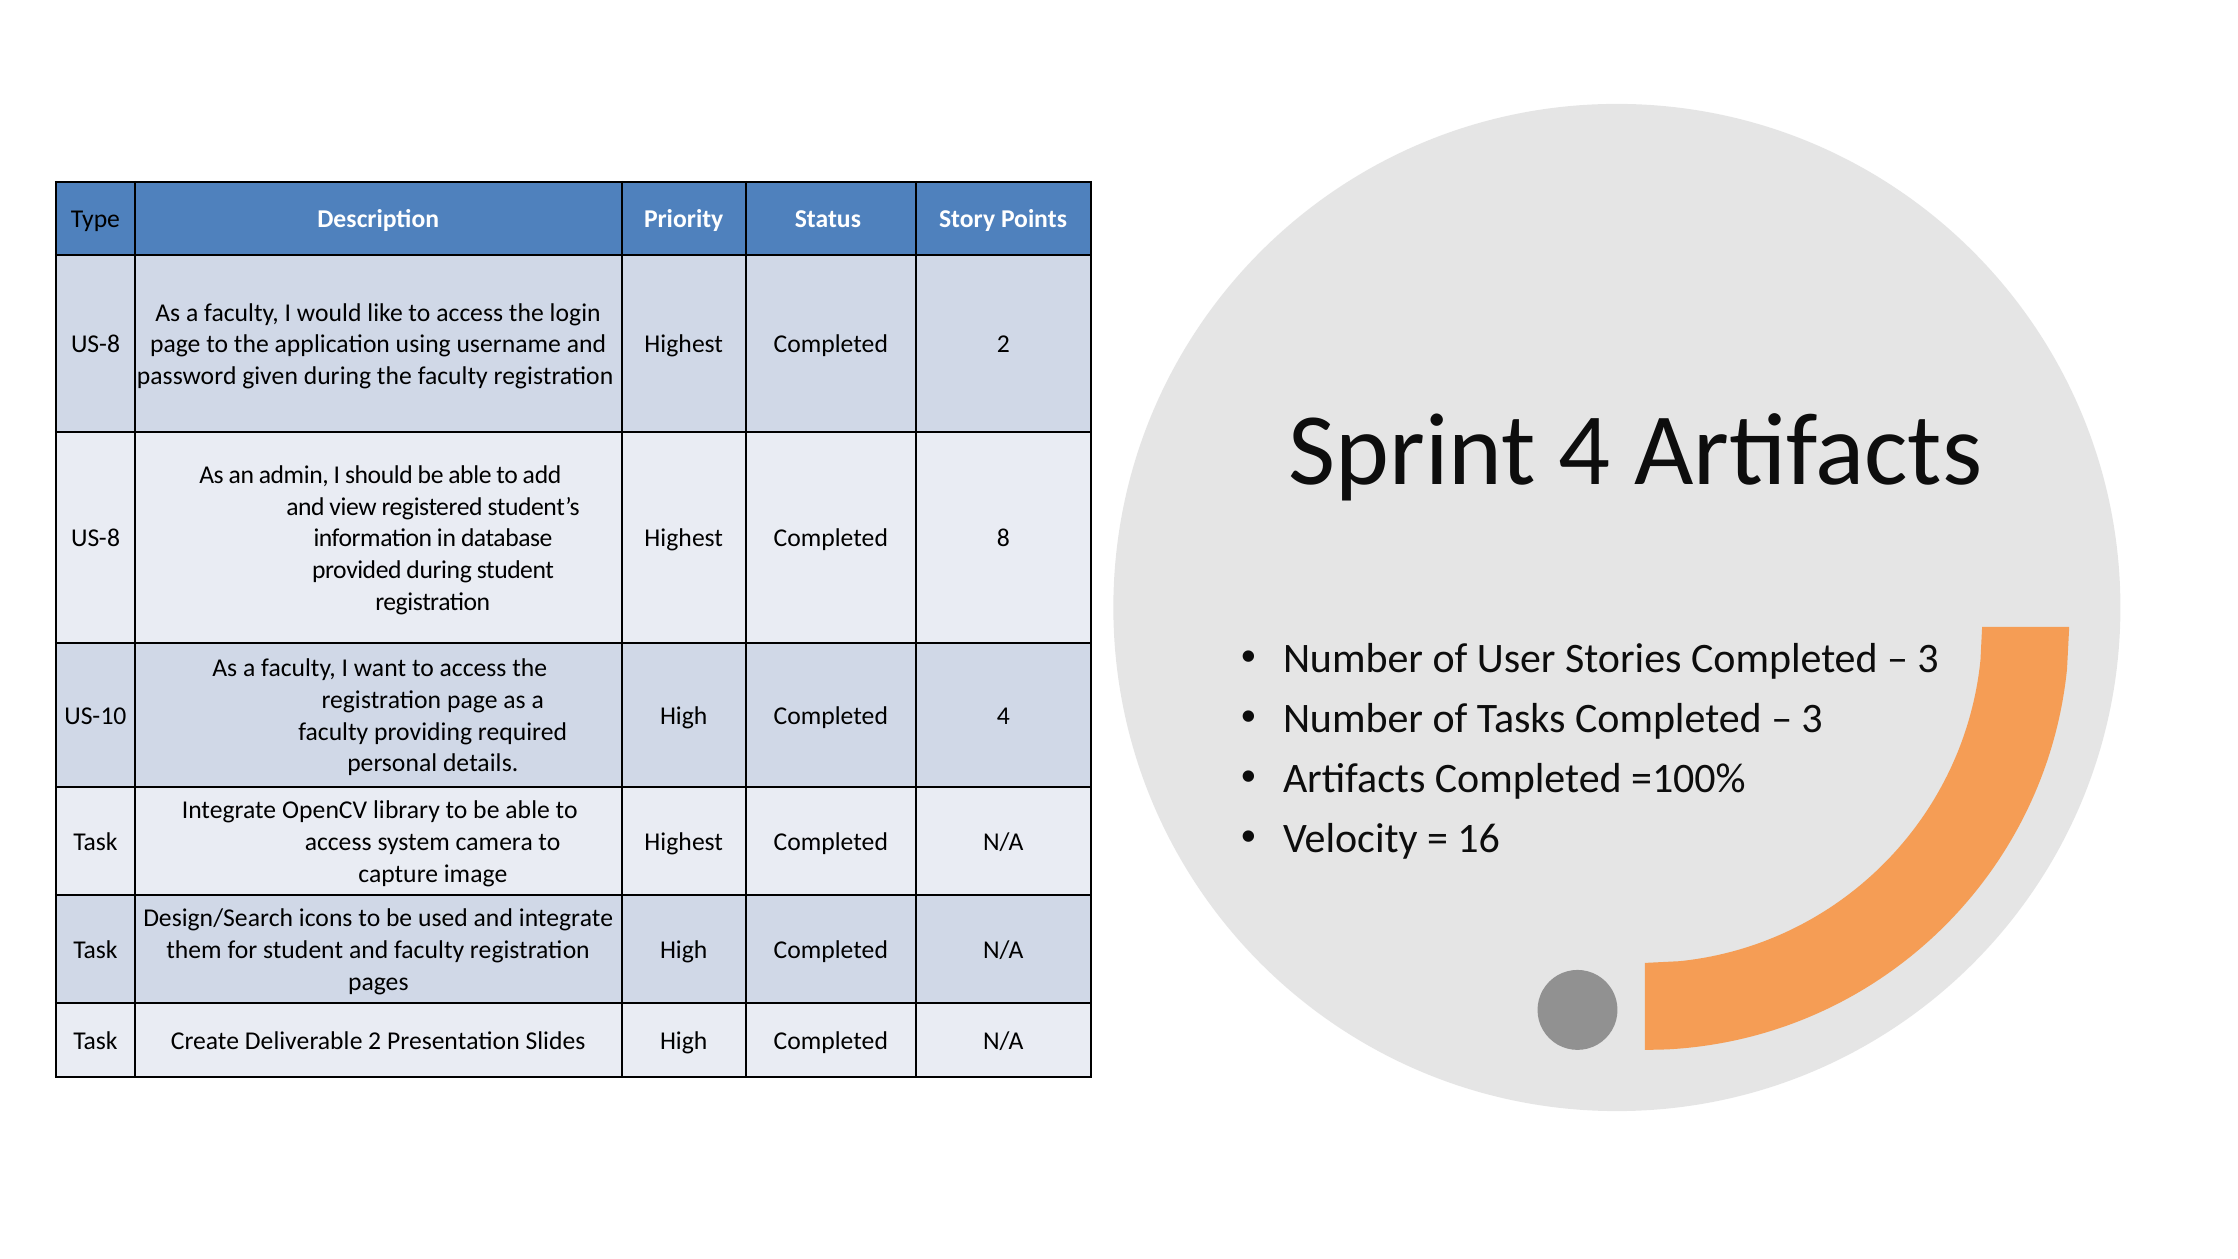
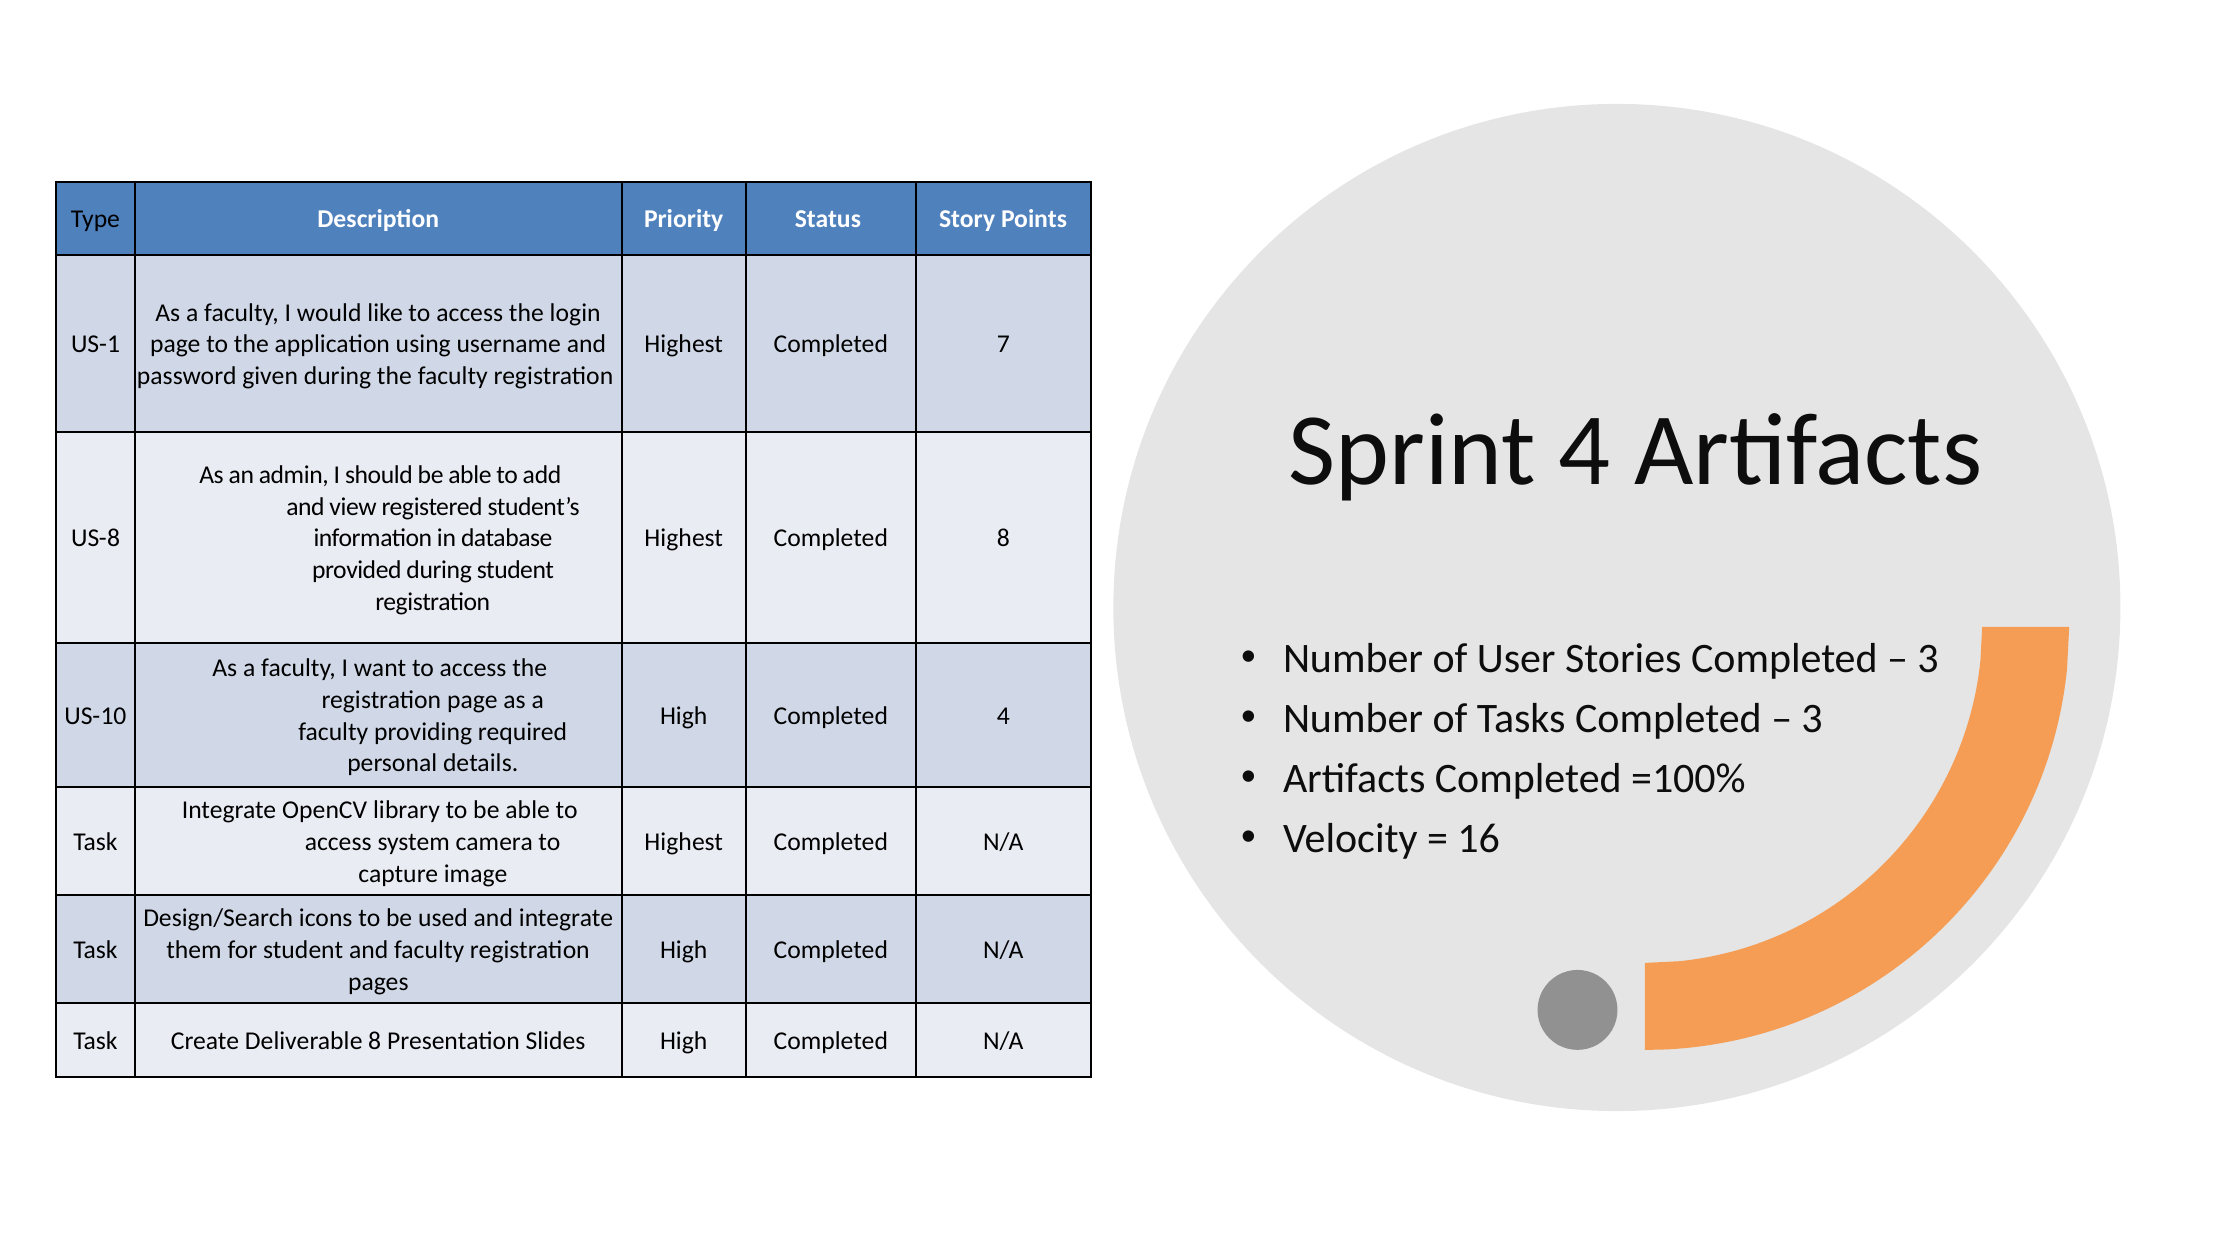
US-8 at (96, 344): US-8 -> US-1
Completed 2: 2 -> 7
Deliverable 2: 2 -> 8
